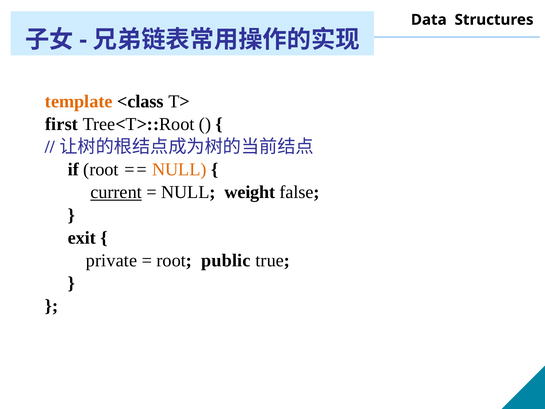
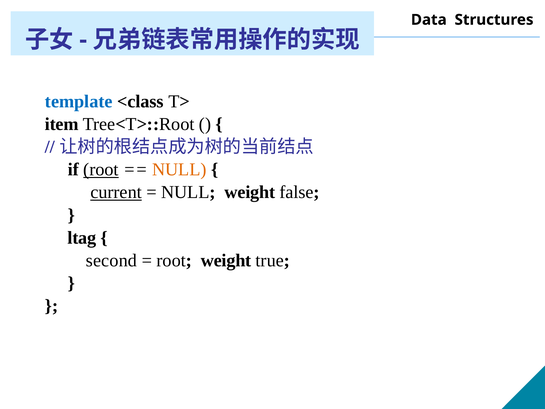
template colour: orange -> blue
first: first -> item
root at (101, 169) underline: none -> present
exit: exit -> ltag
private: private -> second
root public: public -> weight
